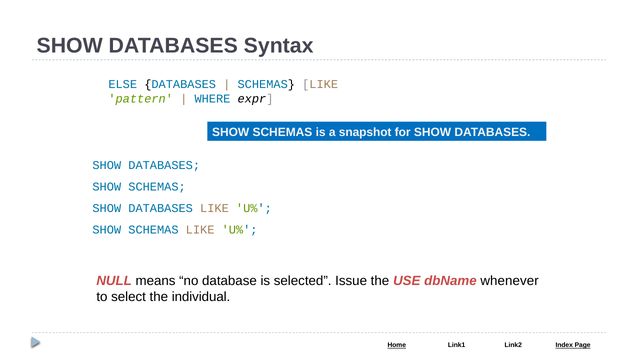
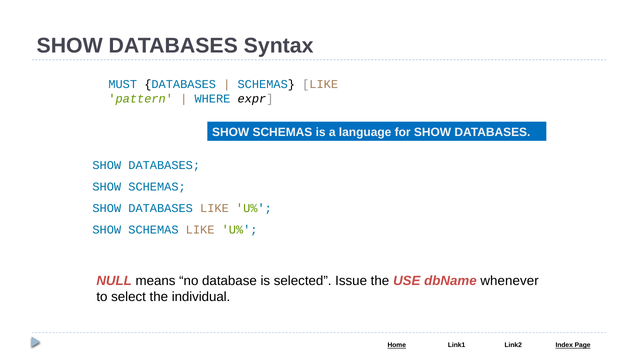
ELSE: ELSE -> MUST
snapshot: snapshot -> language
